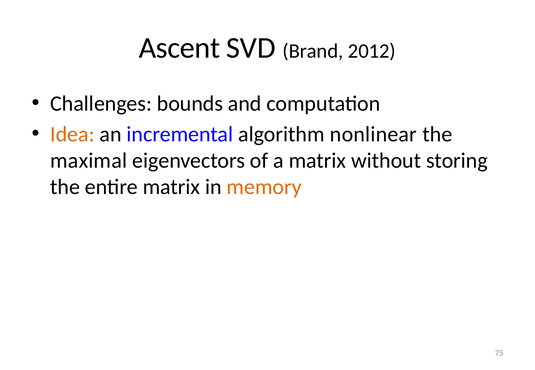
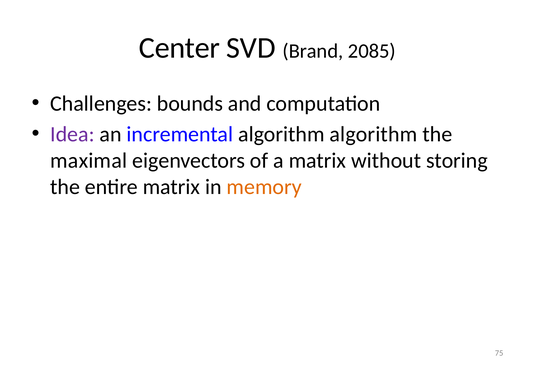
Ascent: Ascent -> Center
2012: 2012 -> 2085
Idea colour: orange -> purple
algorithm nonlinear: nonlinear -> algorithm
